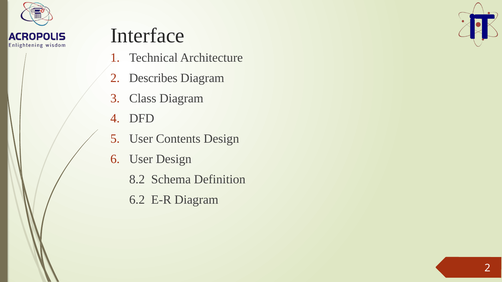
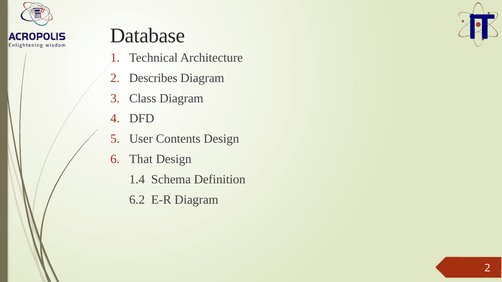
Interface: Interface -> Database
User at (141, 159): User -> That
8.2: 8.2 -> 1.4
